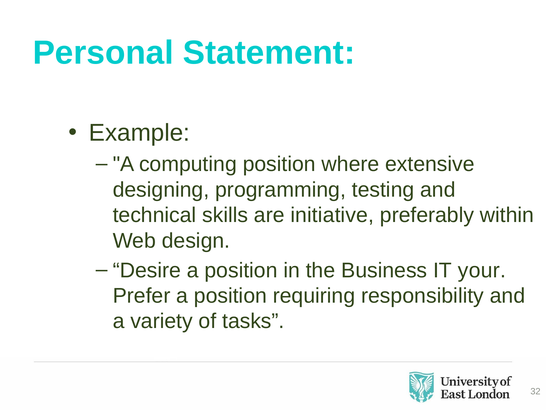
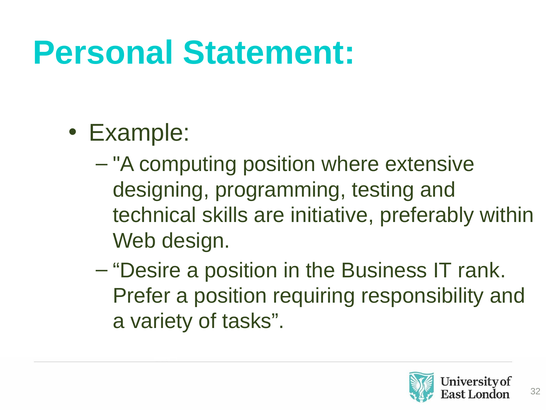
your: your -> rank
